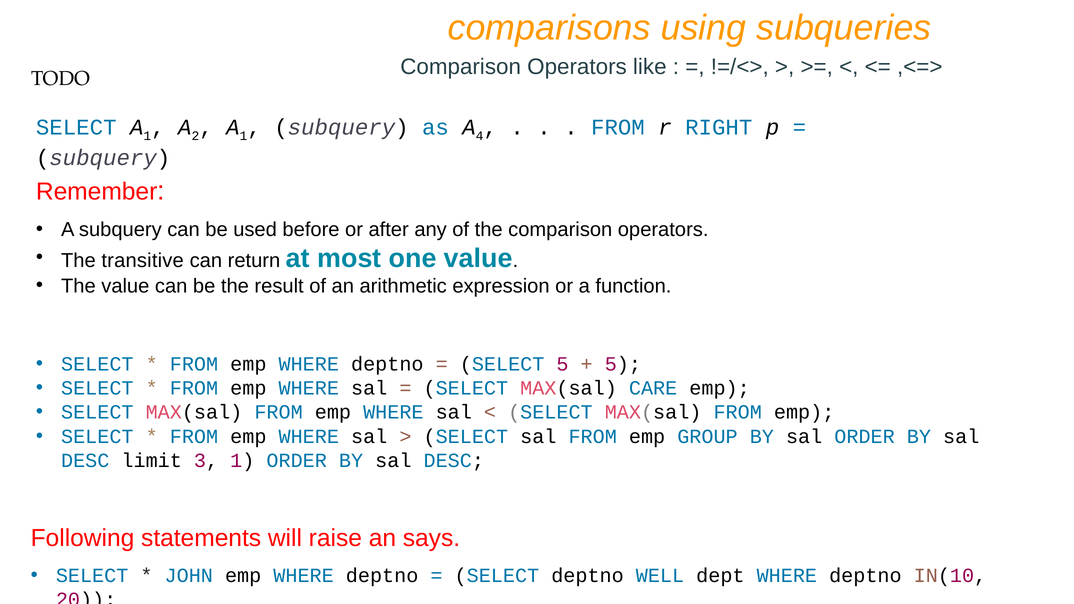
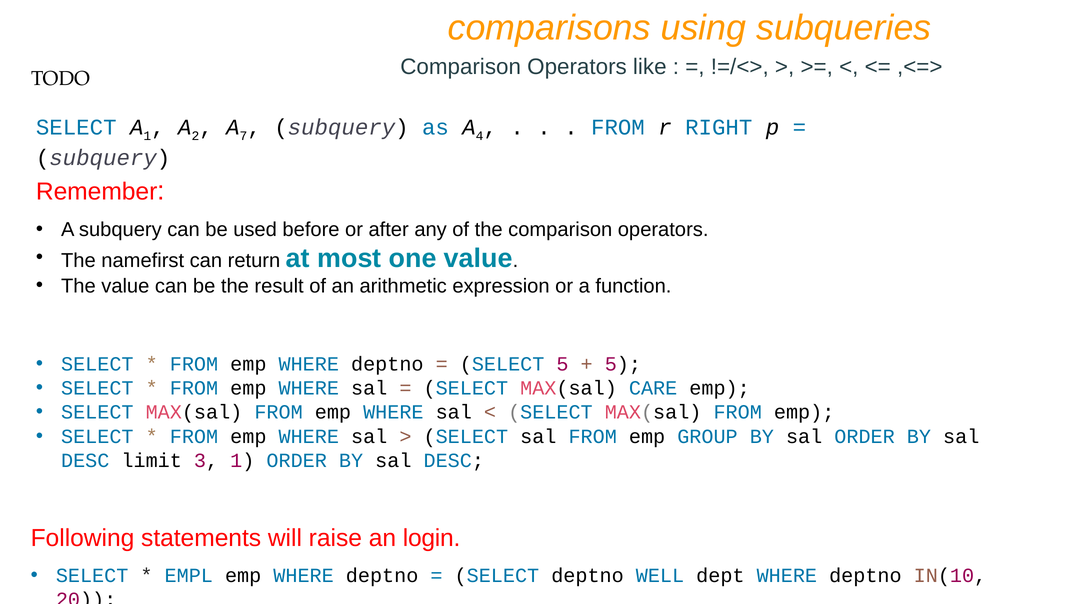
1 at (243, 136): 1 -> 7
transitive: transitive -> namefirst
says: says -> login
JOHN: JOHN -> EMPL
